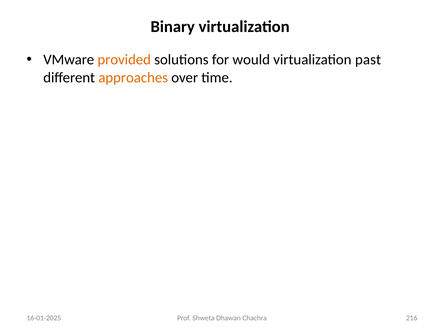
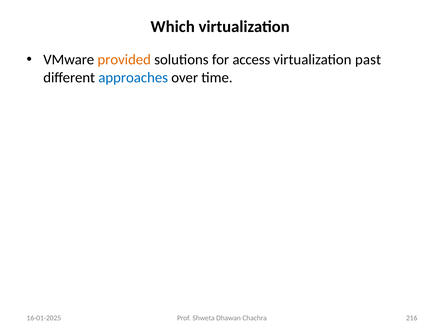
Binary: Binary -> Which
would: would -> access
approaches colour: orange -> blue
